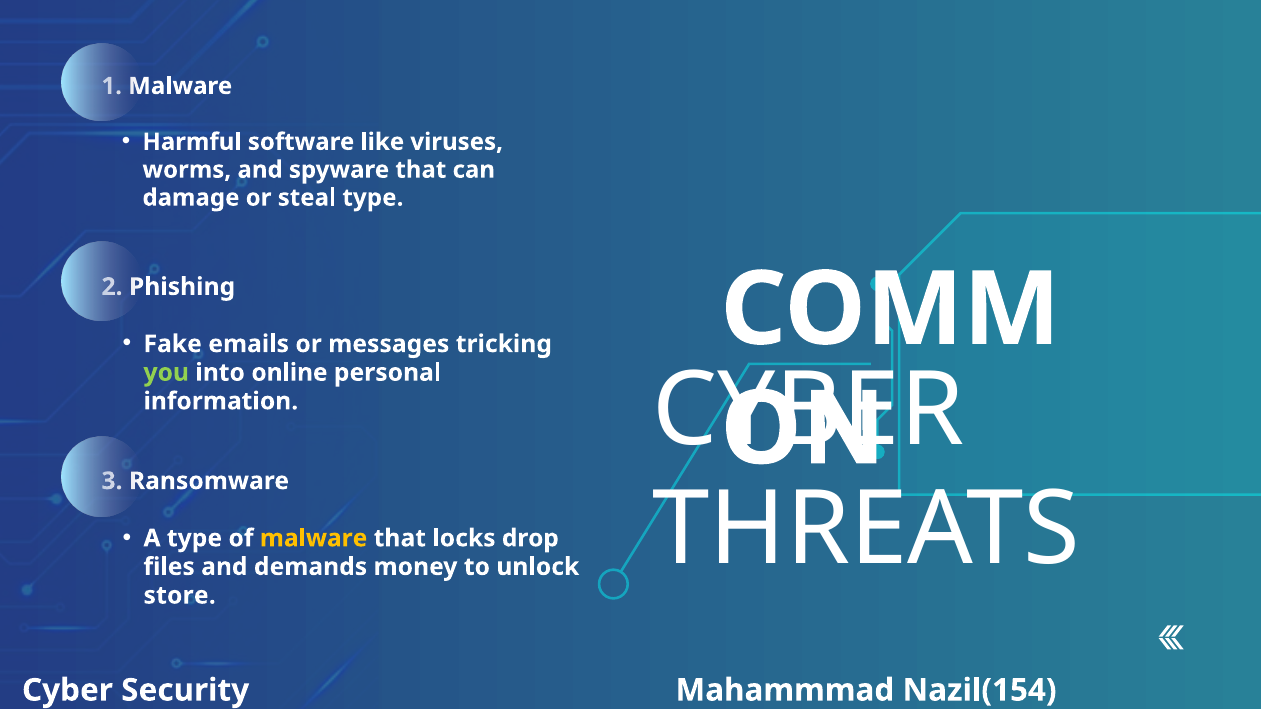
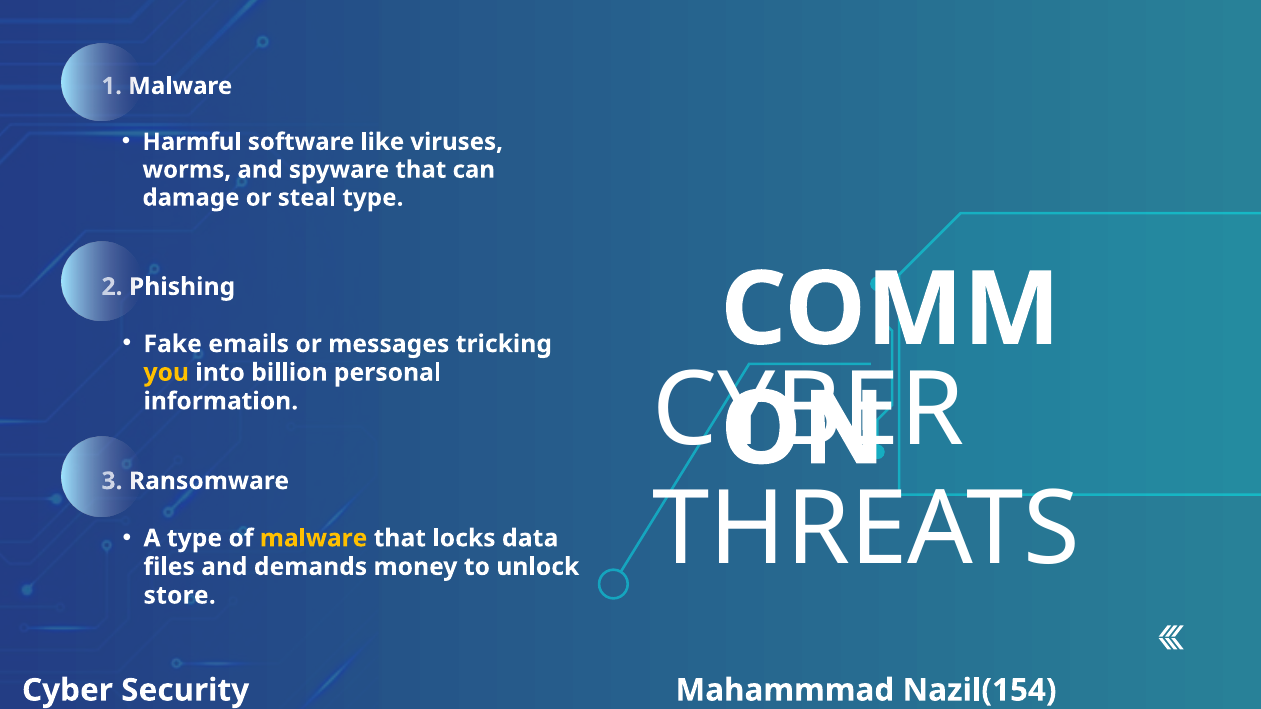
you colour: light green -> yellow
online: online -> billion
drop: drop -> data
